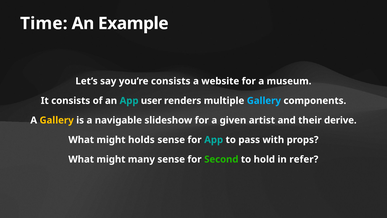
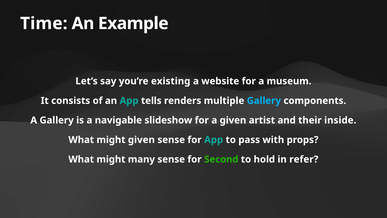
you’re consists: consists -> existing
user: user -> tells
Gallery at (57, 120) colour: yellow -> white
derive: derive -> inside
might holds: holds -> given
